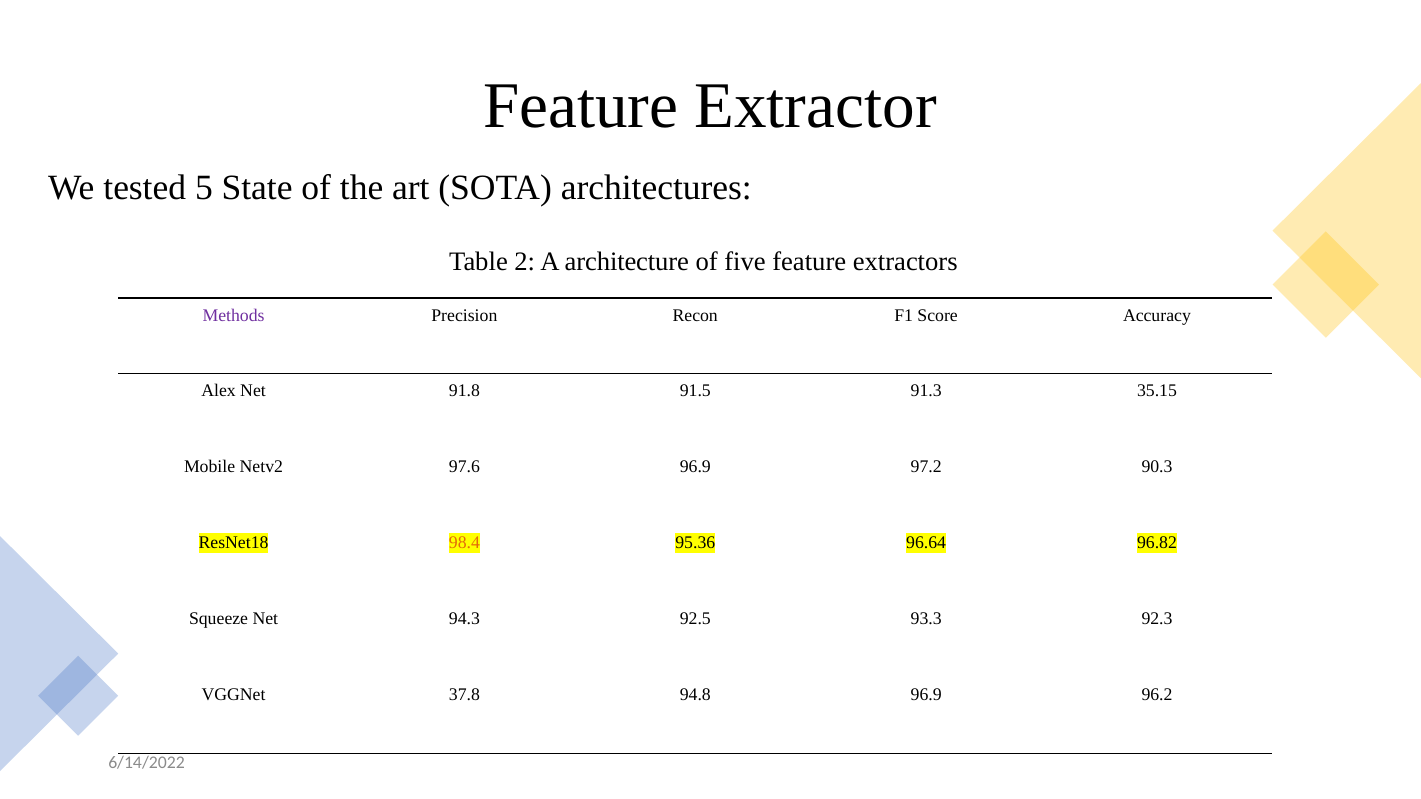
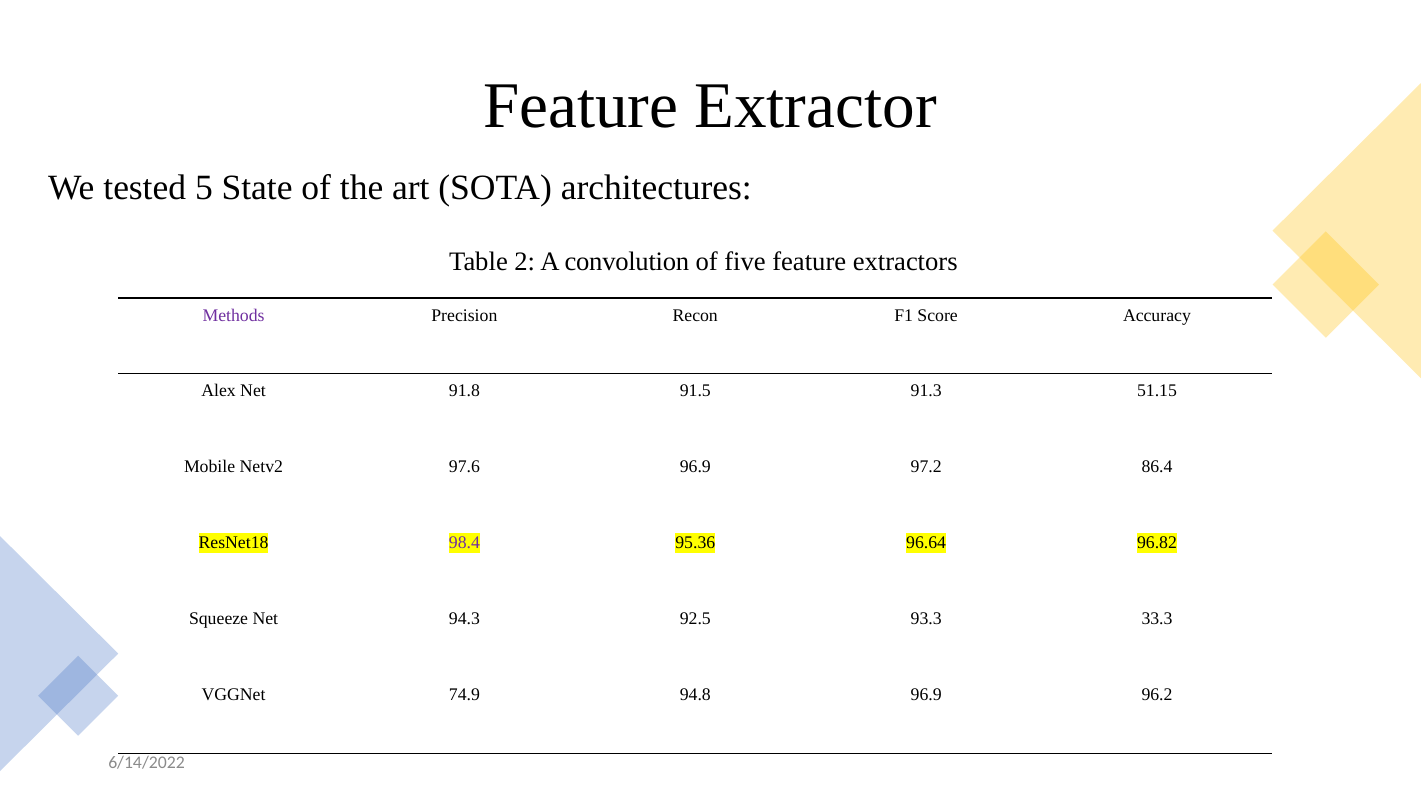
architecture: architecture -> convolution
35.15: 35.15 -> 51.15
90.3: 90.3 -> 86.4
98.4 colour: orange -> purple
92.3: 92.3 -> 33.3
37.8: 37.8 -> 74.9
